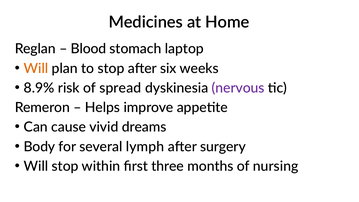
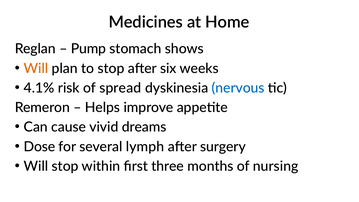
Blood: Blood -> Pump
laptop: laptop -> shows
8.9%: 8.9% -> 4.1%
nervous colour: purple -> blue
Body: Body -> Dose
